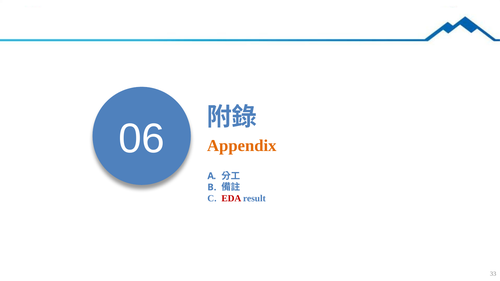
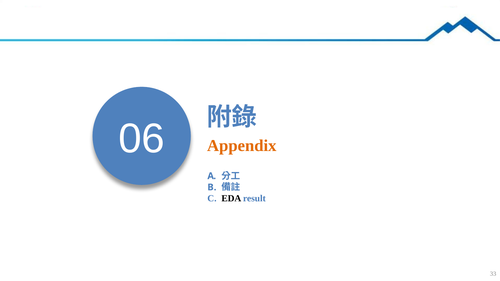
EDA colour: red -> black
